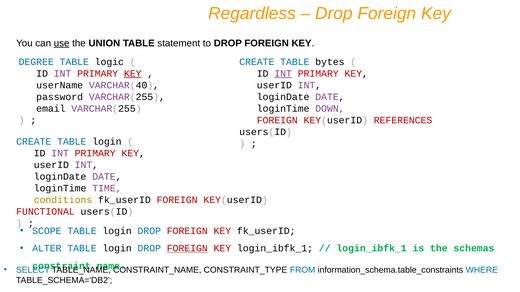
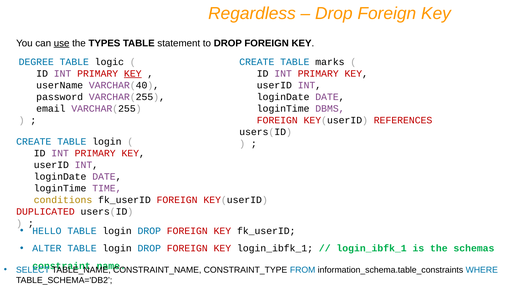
UNION: UNION -> TYPES
bytes: bytes -> marks
INT at (283, 74) underline: present -> none
DOWN: DOWN -> DBMS
FUNCTIONAL: FUNCTIONAL -> DUPLICATED
SCOPE: SCOPE -> HELLO
FOREIGN at (187, 249) underline: present -> none
